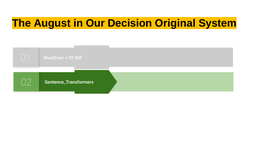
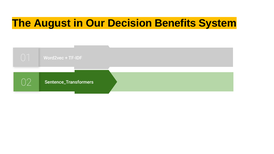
Original: Original -> Benefits
